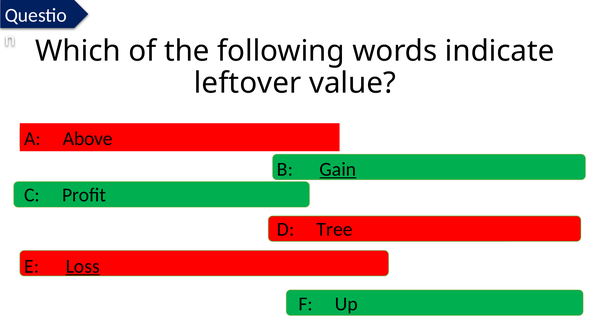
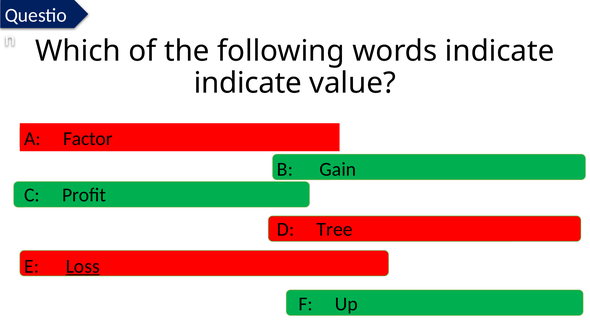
leftover at (248, 83): leftover -> indicate
Above: Above -> Factor
Gain underline: present -> none
